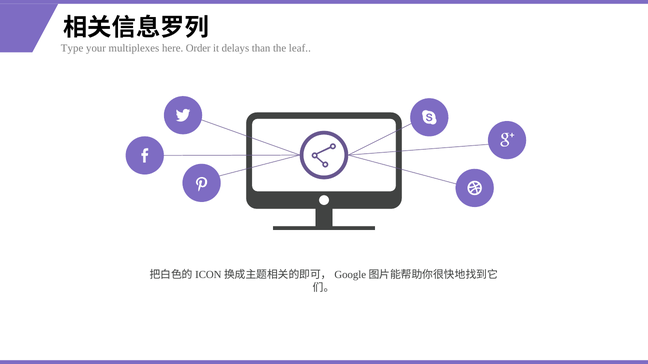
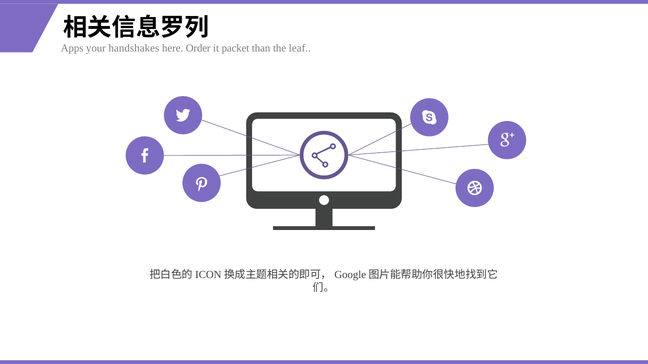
Type: Type -> Apps
multiplexes: multiplexes -> handshakes
delays: delays -> packet
